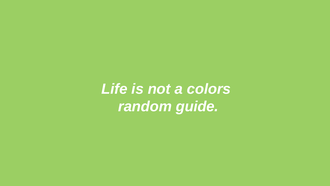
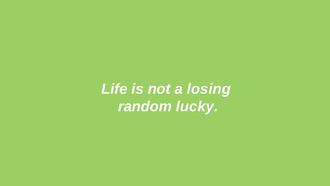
colors: colors -> losing
guide: guide -> lucky
